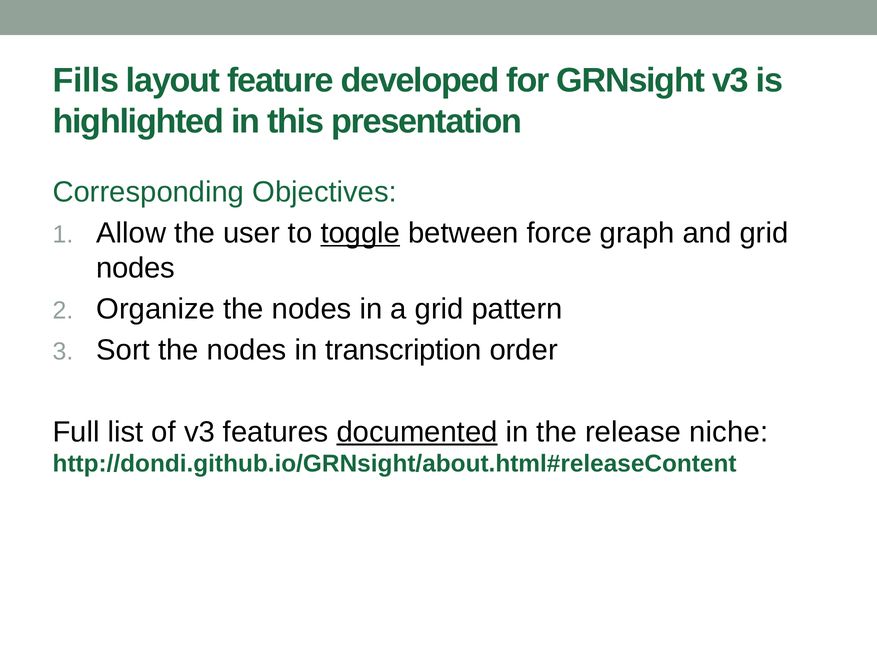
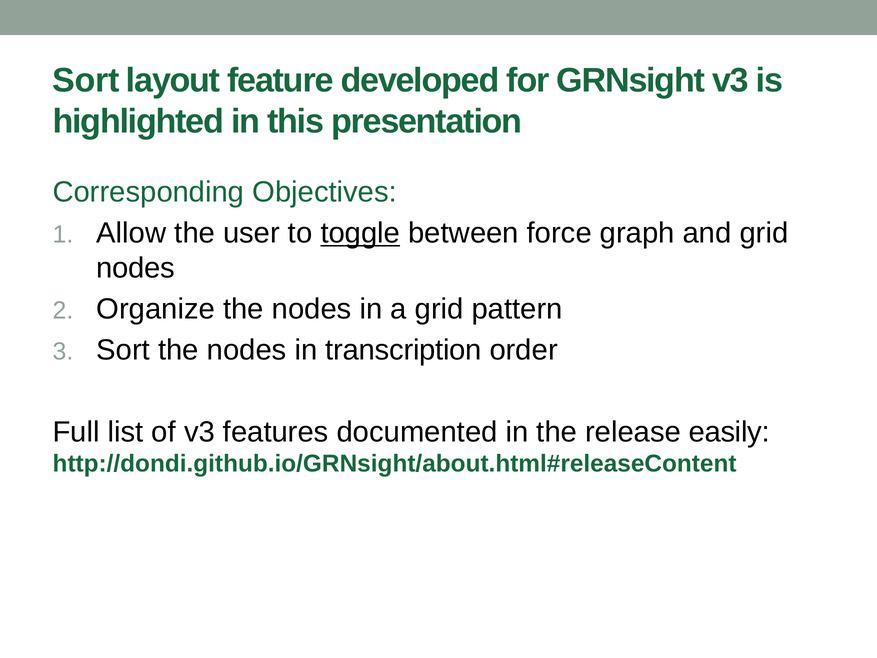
Fills at (86, 81): Fills -> Sort
documented underline: present -> none
niche: niche -> easily
